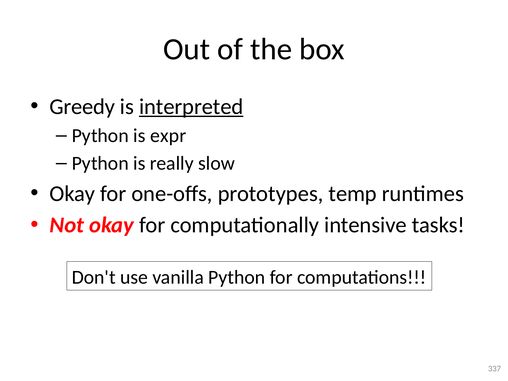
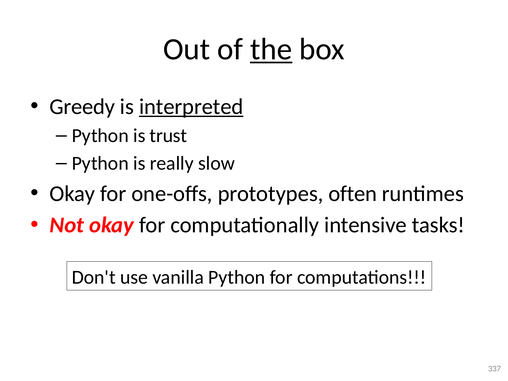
the underline: none -> present
expr: expr -> trust
temp: temp -> often
